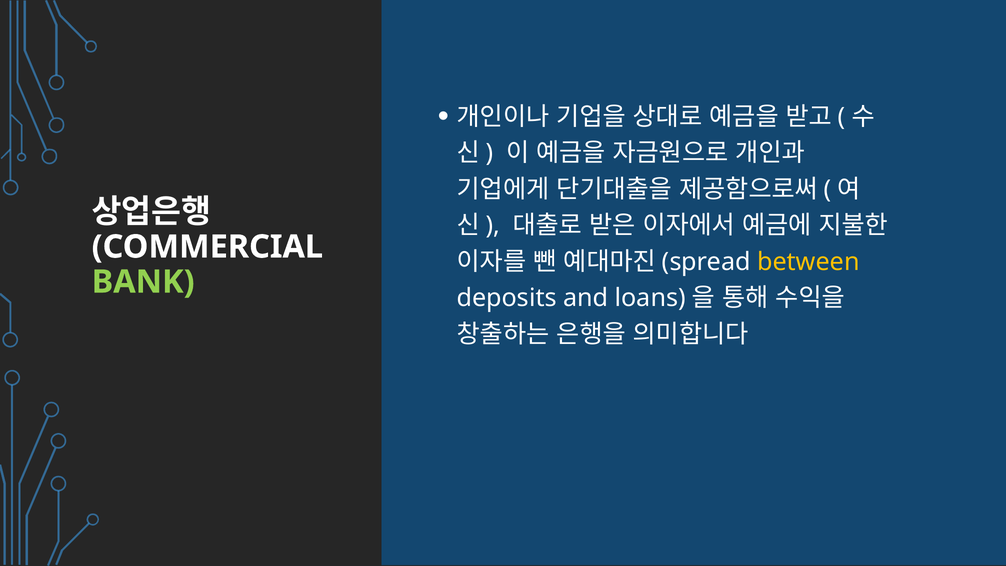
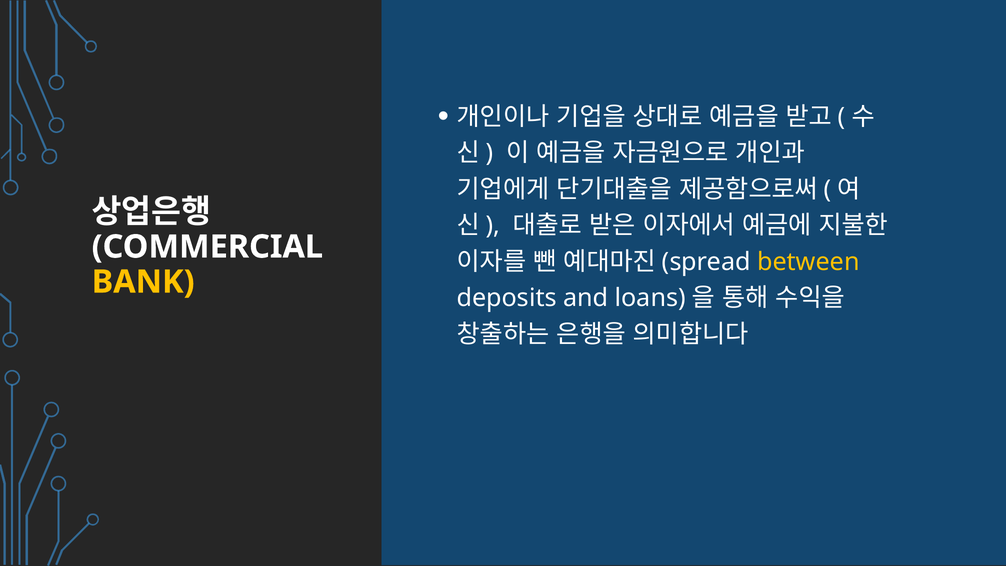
BANK colour: light green -> yellow
